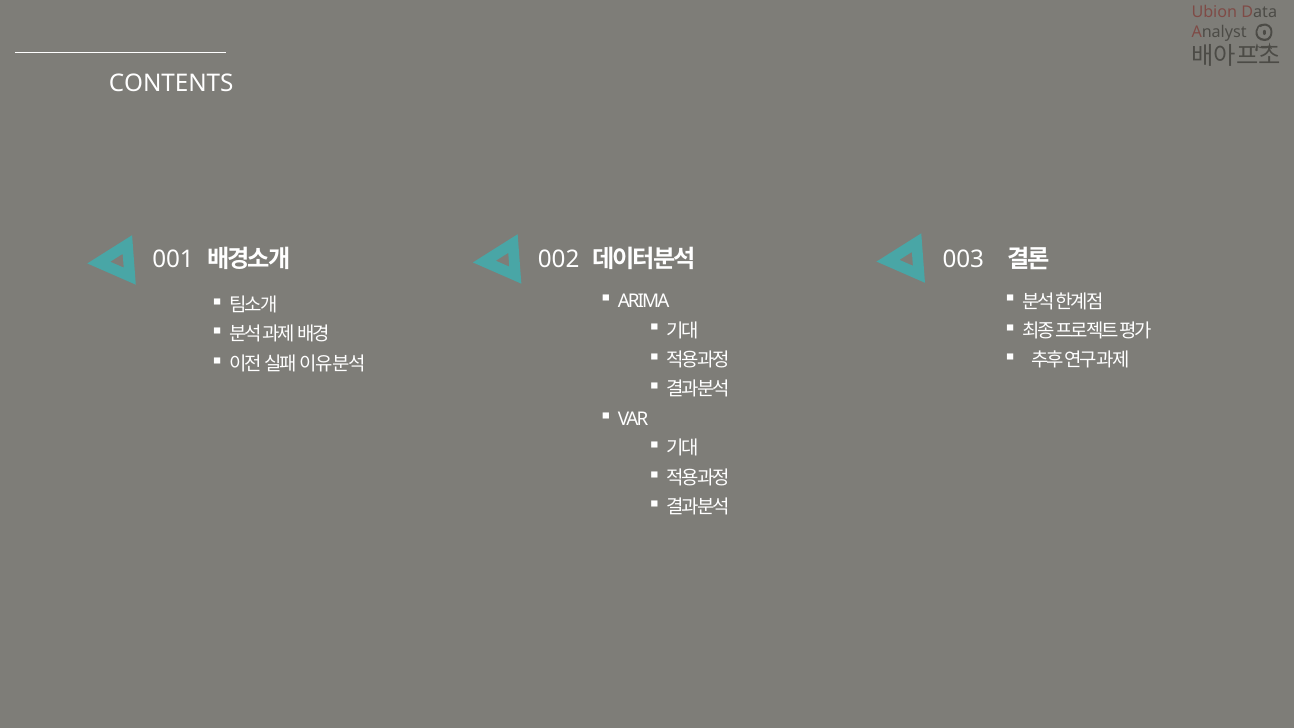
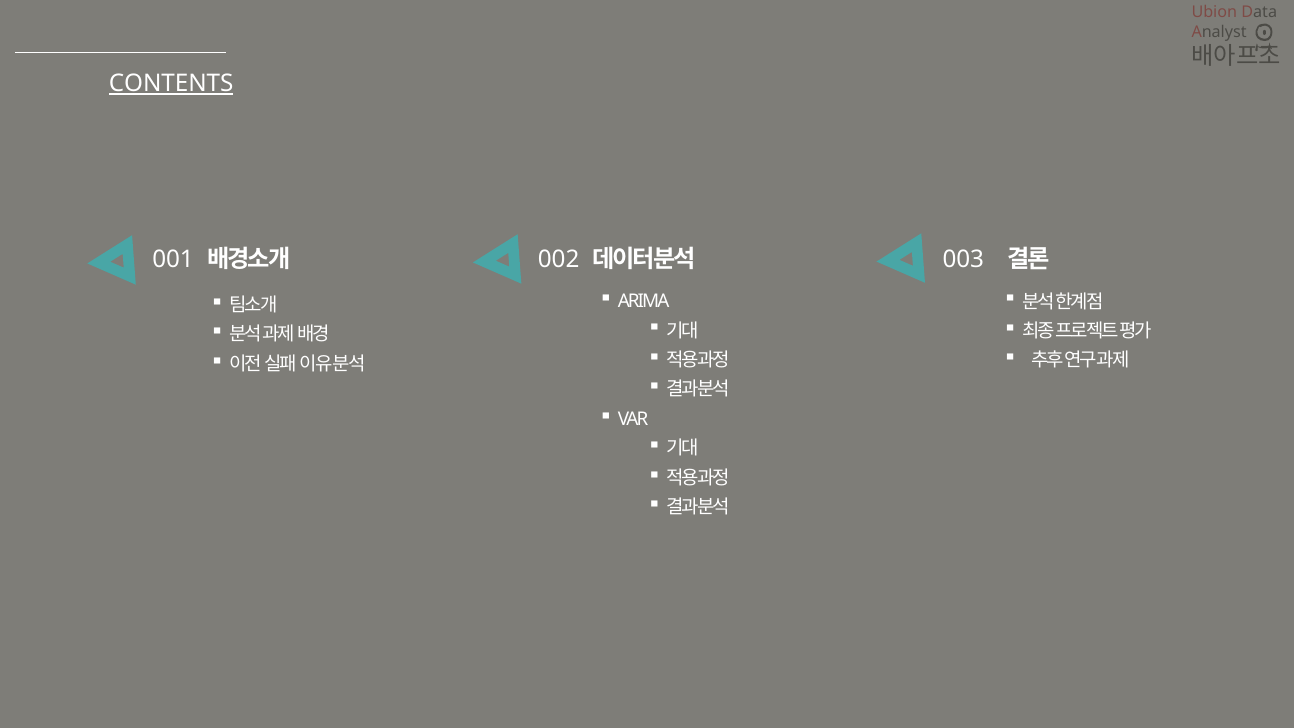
CONTENTS underline: none -> present
